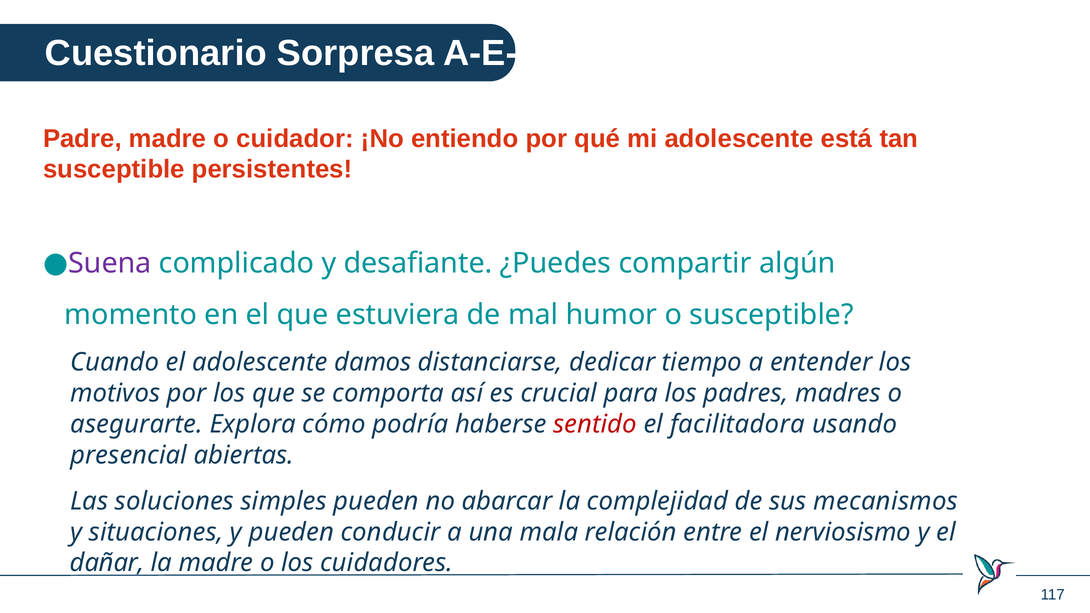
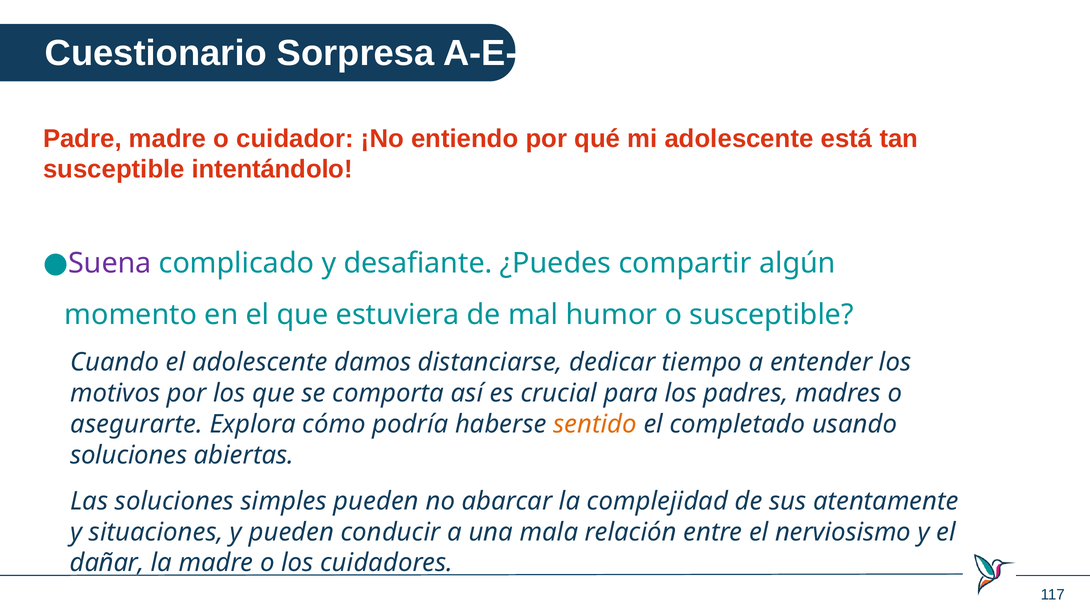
persistentes: persistentes -> intentándolo
sentido colour: red -> orange
facilitadora: facilitadora -> completado
presencial at (129, 455): presencial -> soluciones
mecanismos: mecanismos -> atentamente
